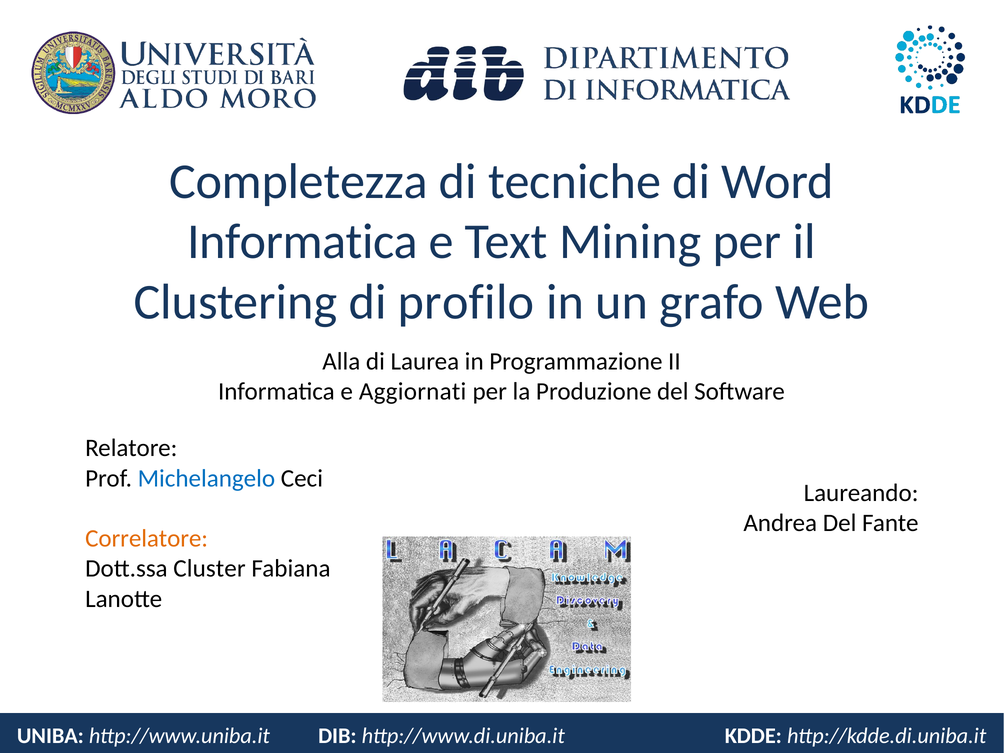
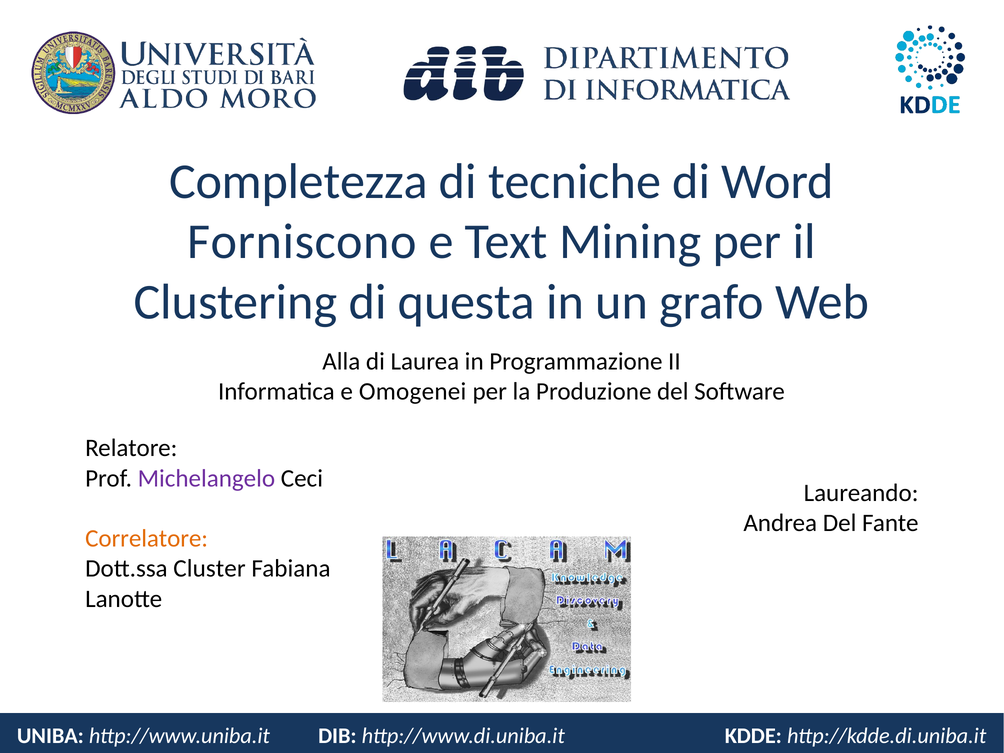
Informatica at (303, 242): Informatica -> Forniscono
profilo: profilo -> questa
Aggiornati: Aggiornati -> Omogenei
Michelangelo colour: blue -> purple
